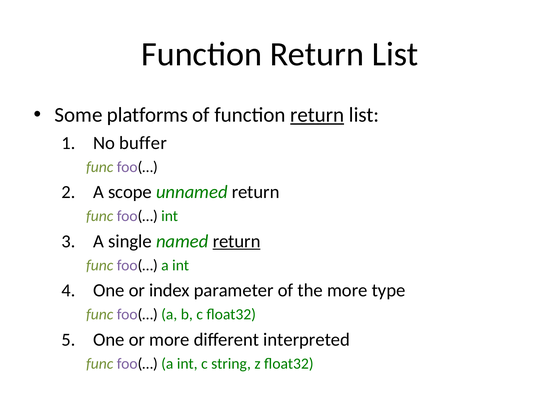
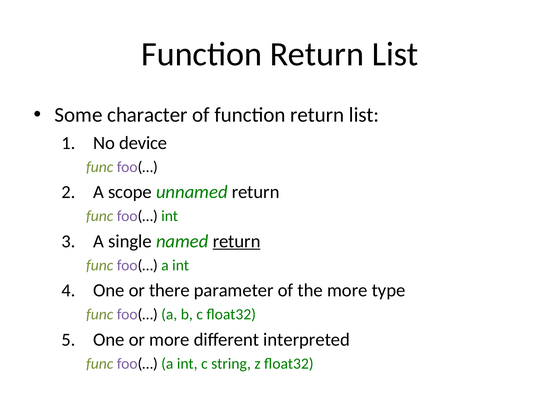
platforms: platforms -> character
return at (317, 115) underline: present -> none
buffer: buffer -> device
index: index -> there
